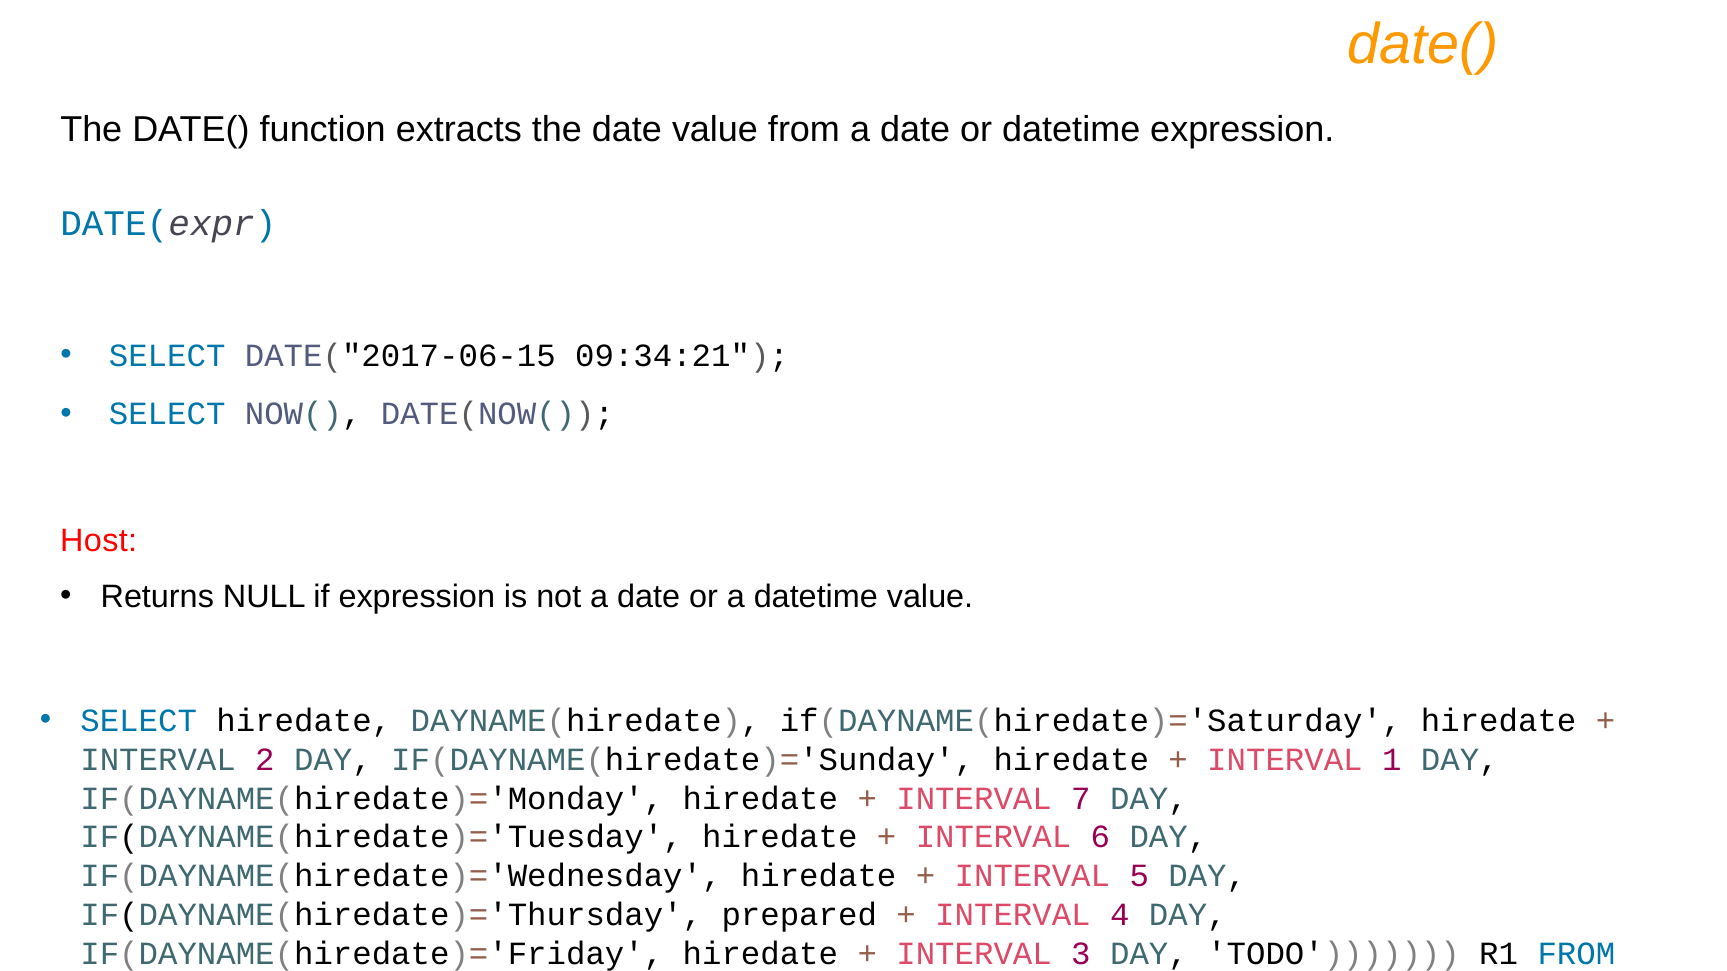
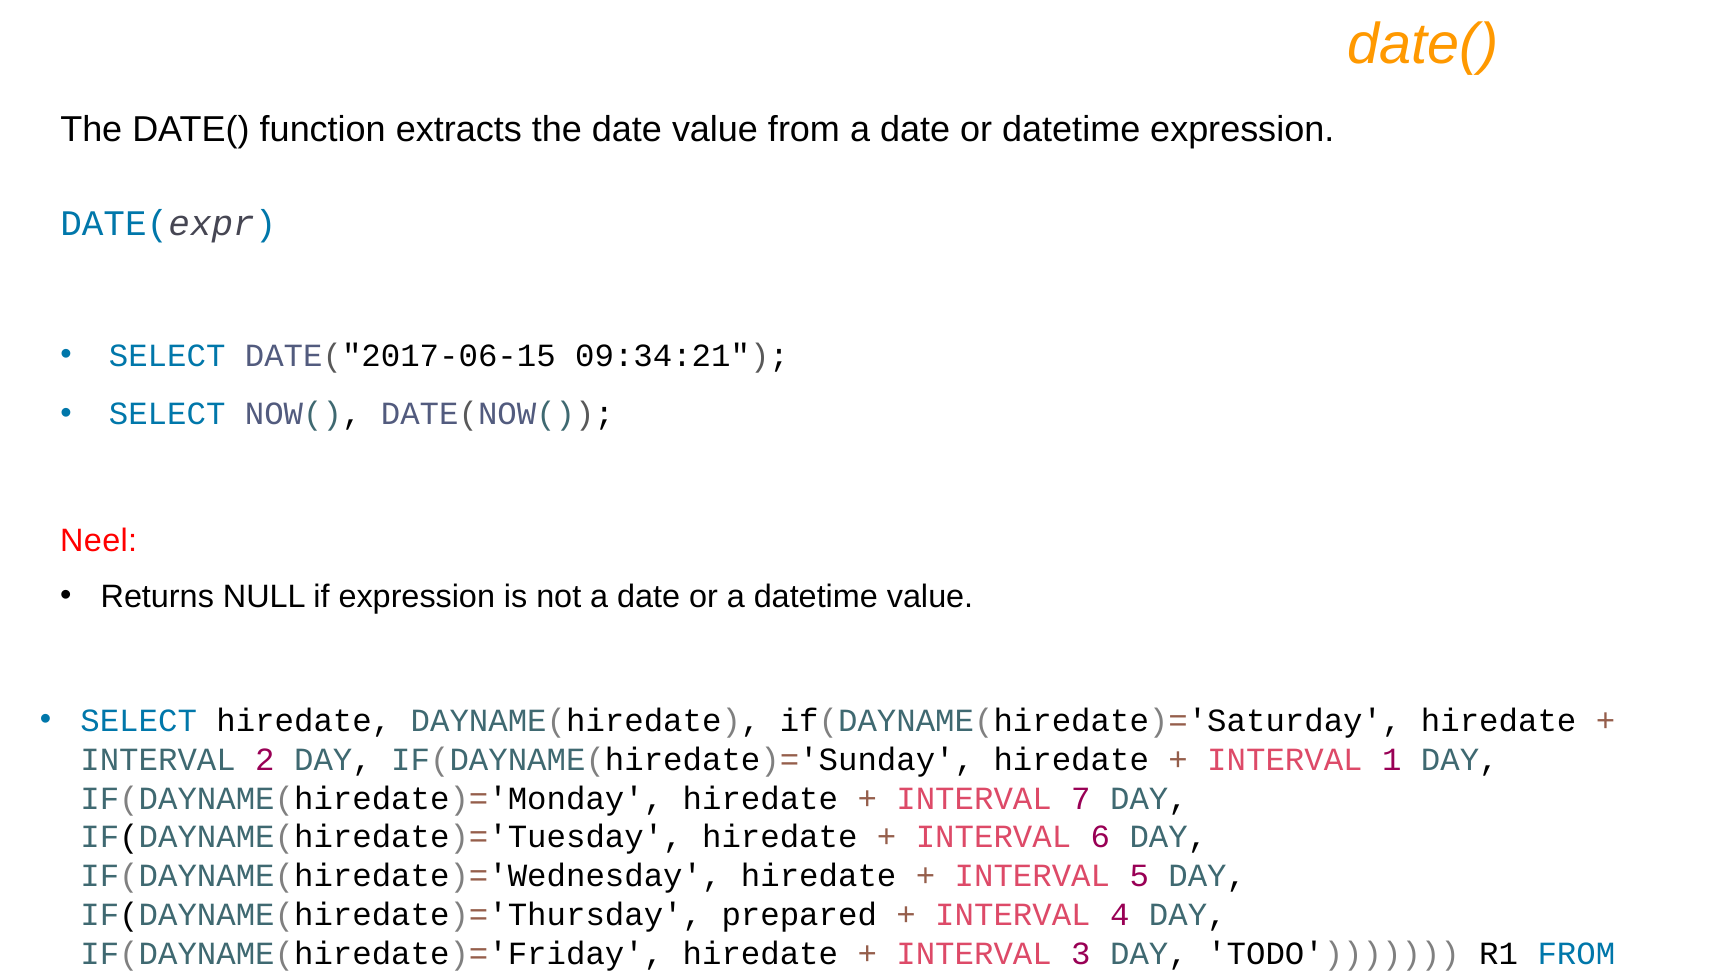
Host: Host -> Neel
